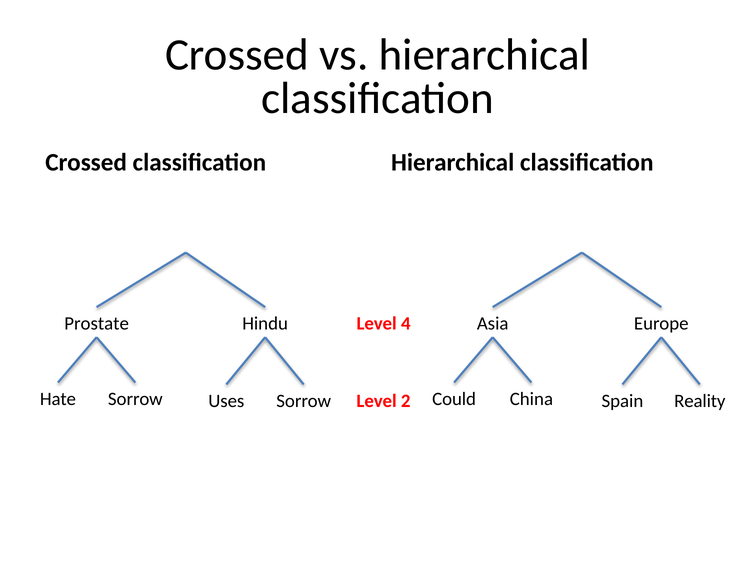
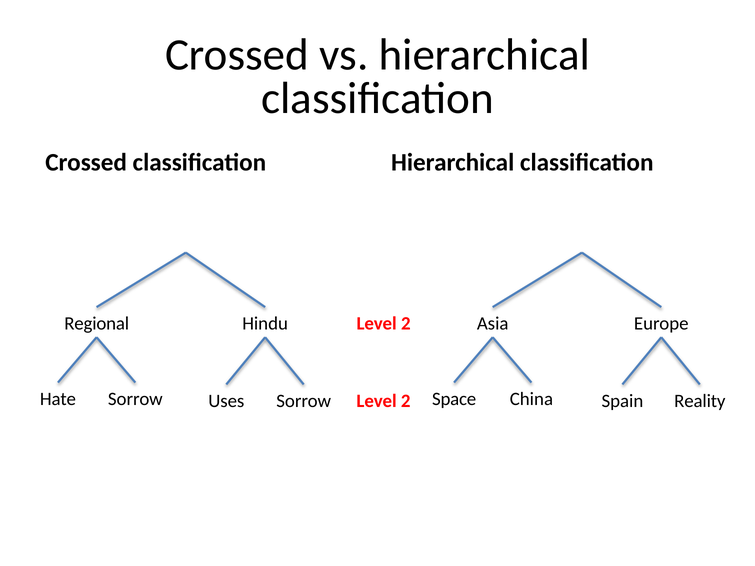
Prostate: Prostate -> Regional
4 at (406, 324): 4 -> 2
Could: Could -> Space
